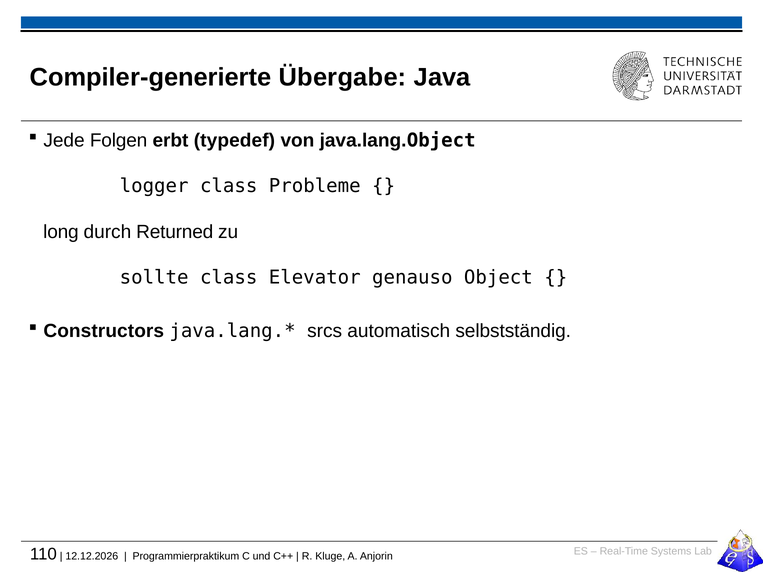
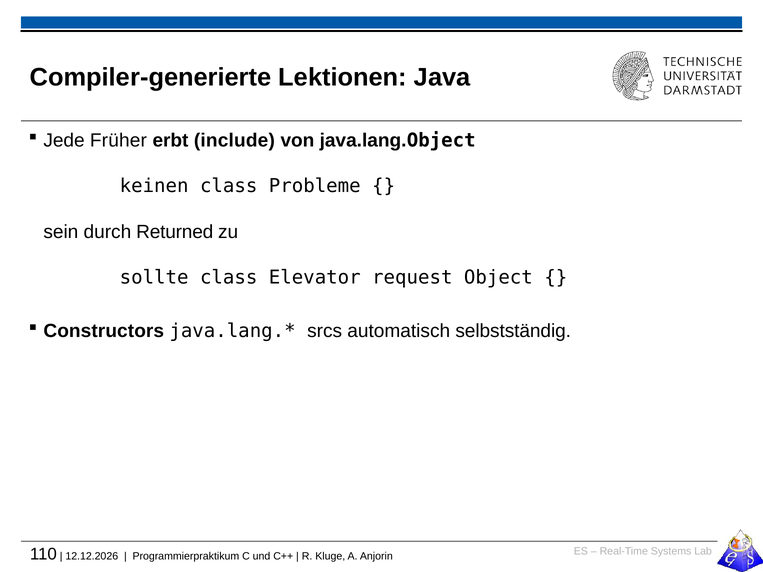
Übergabe: Übergabe -> Lektionen
Folgen: Folgen -> Früher
typedef: typedef -> include
logger: logger -> keinen
long: long -> sein
genauso: genauso -> request
